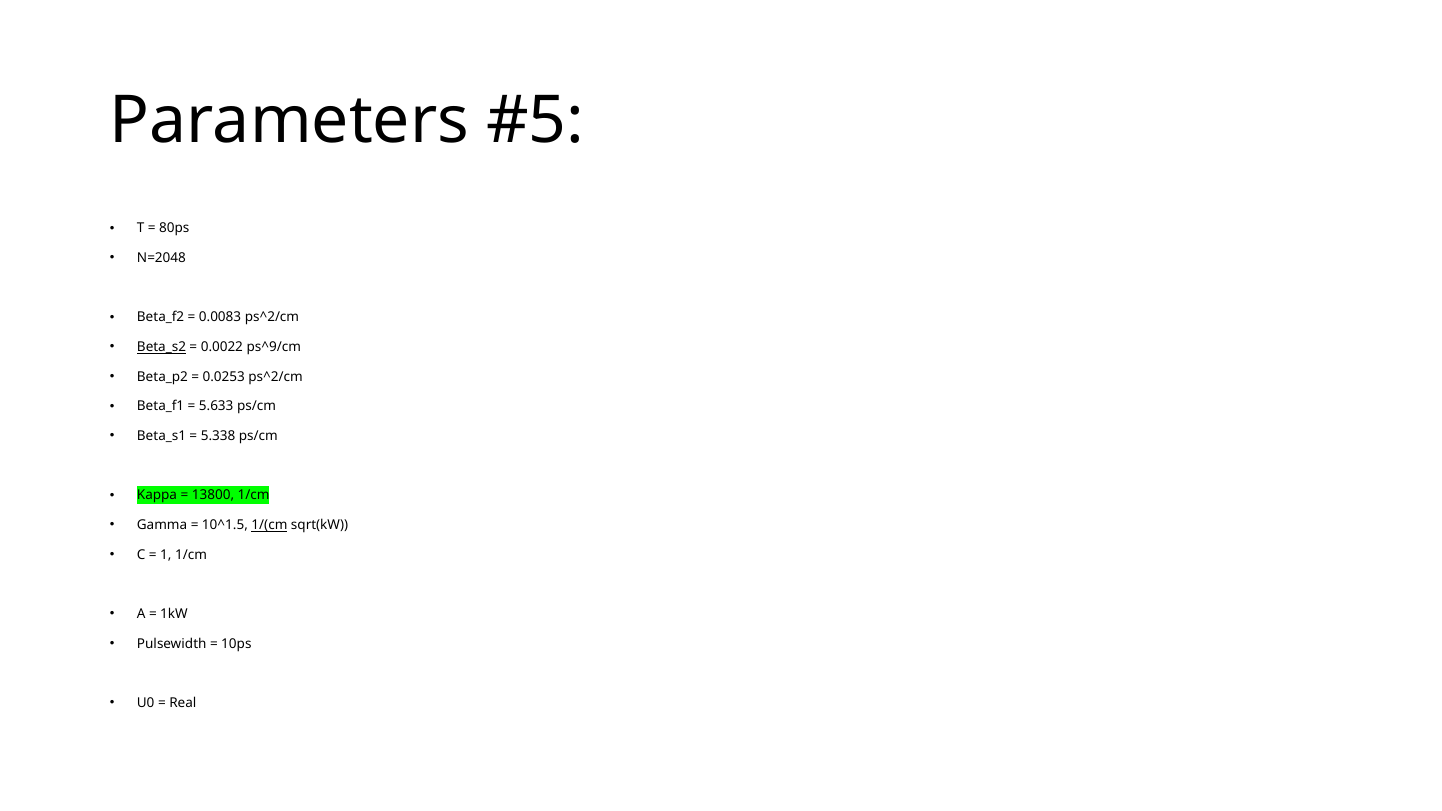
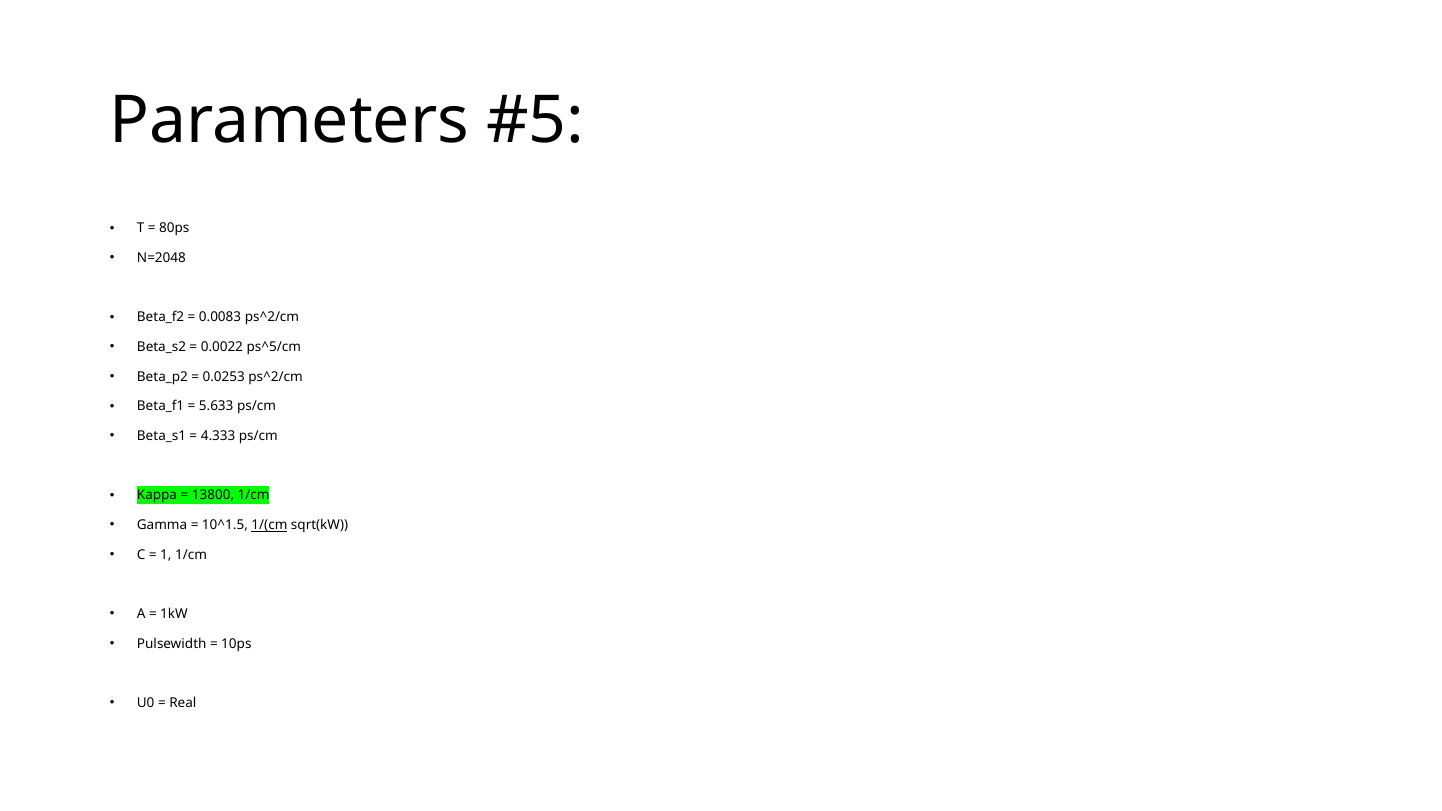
Beta_s2 underline: present -> none
ps^9/cm: ps^9/cm -> ps^5/cm
5.338: 5.338 -> 4.333
